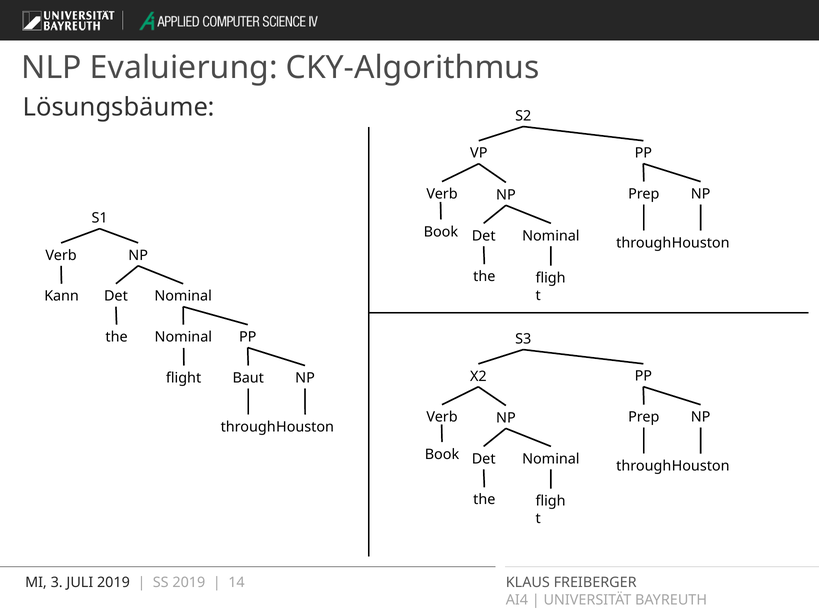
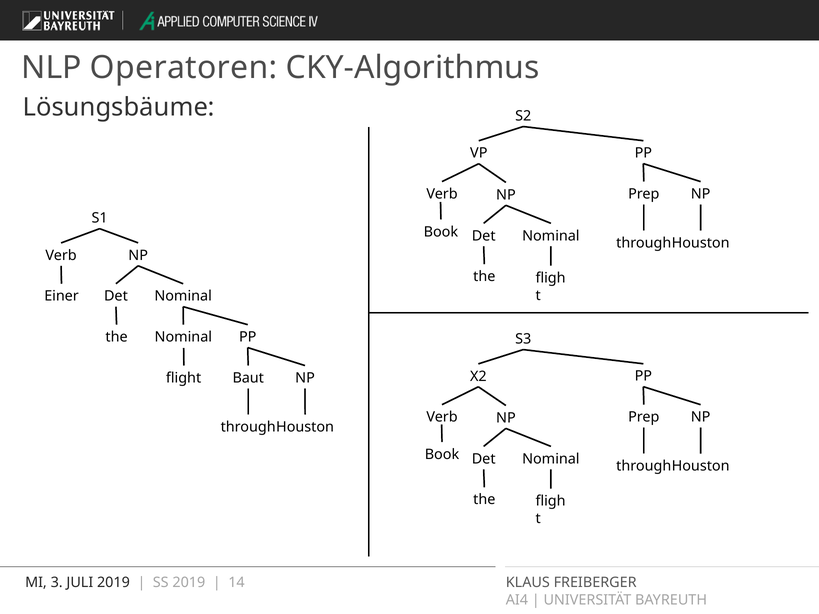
Evaluierung: Evaluierung -> Operatoren
Kann: Kann -> Einer
